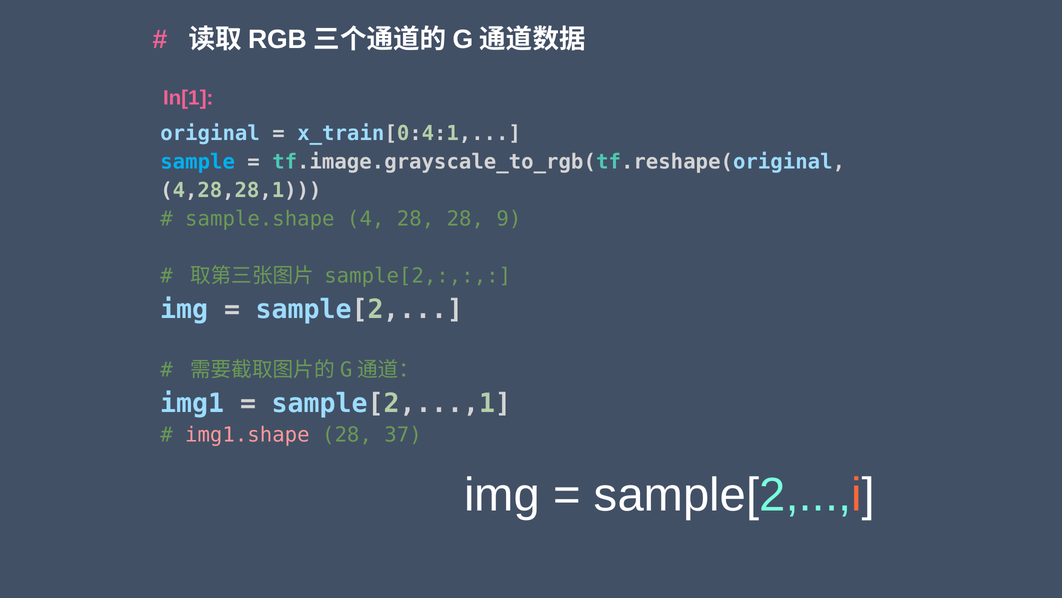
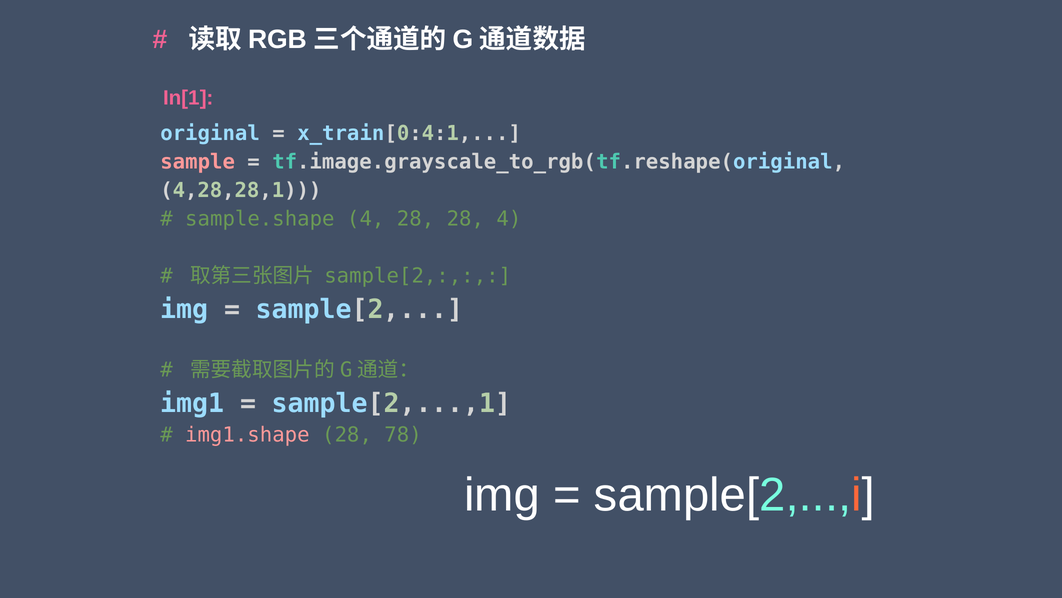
sample colour: light blue -> pink
28 9: 9 -> 4
37: 37 -> 78
